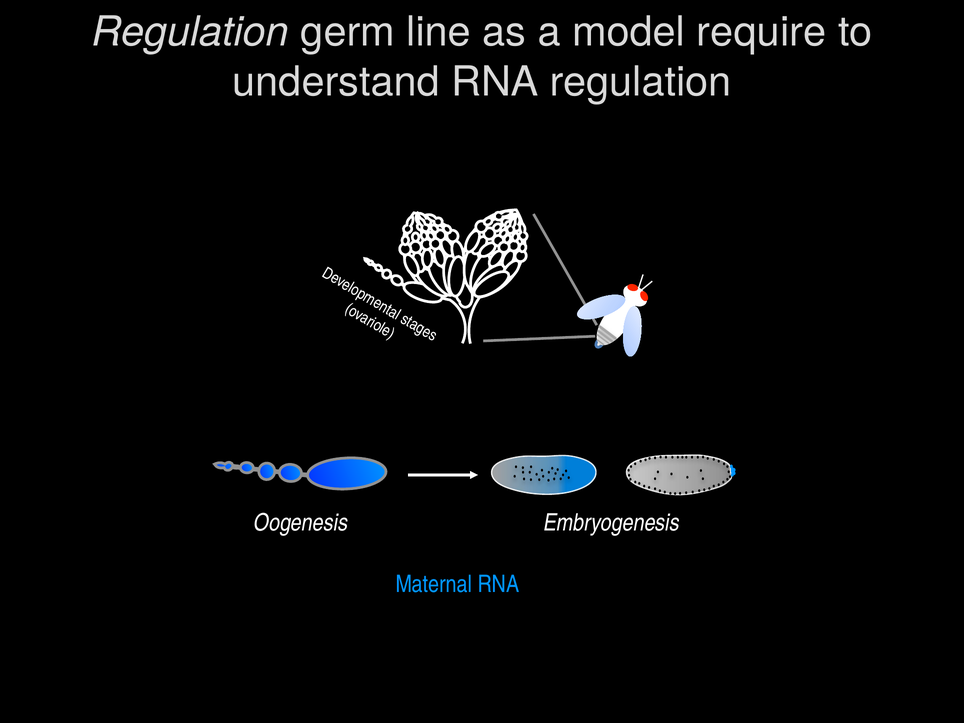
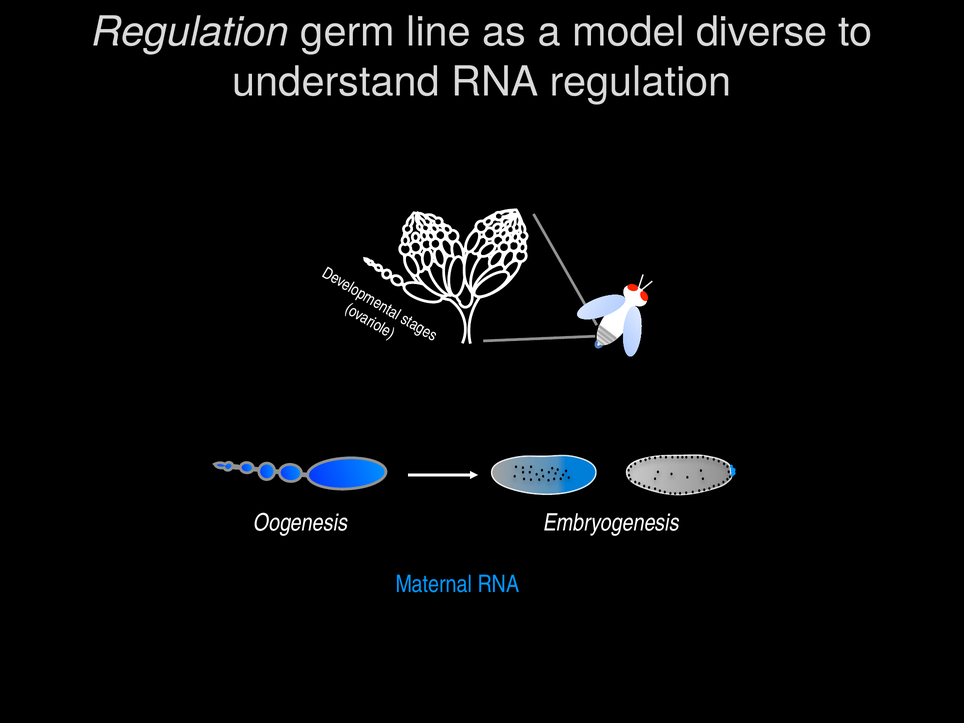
require: require -> diverse
